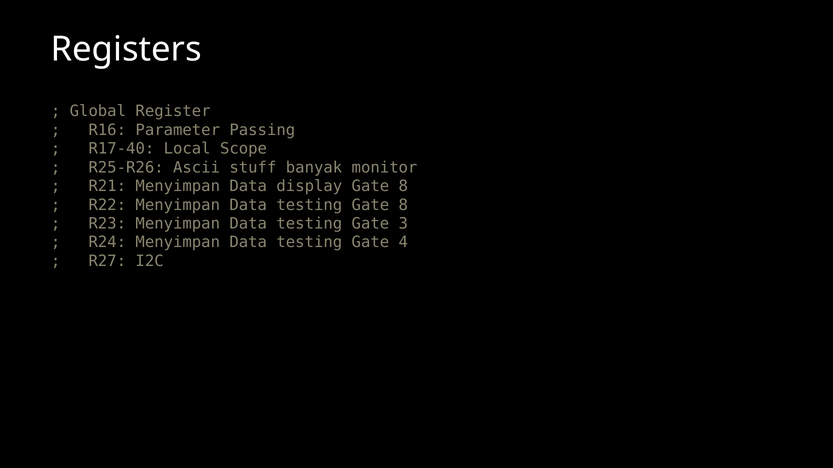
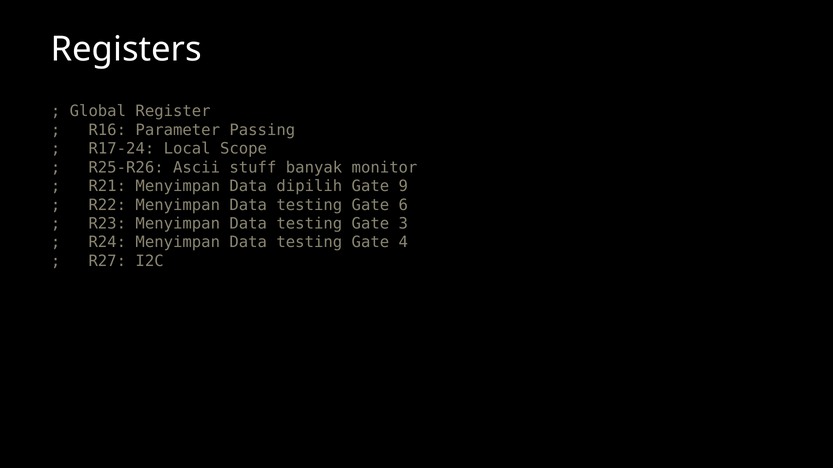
R17-40: R17-40 -> R17-24
display: display -> dipilih
8 at (403, 186): 8 -> 9
testing Gate 8: 8 -> 6
